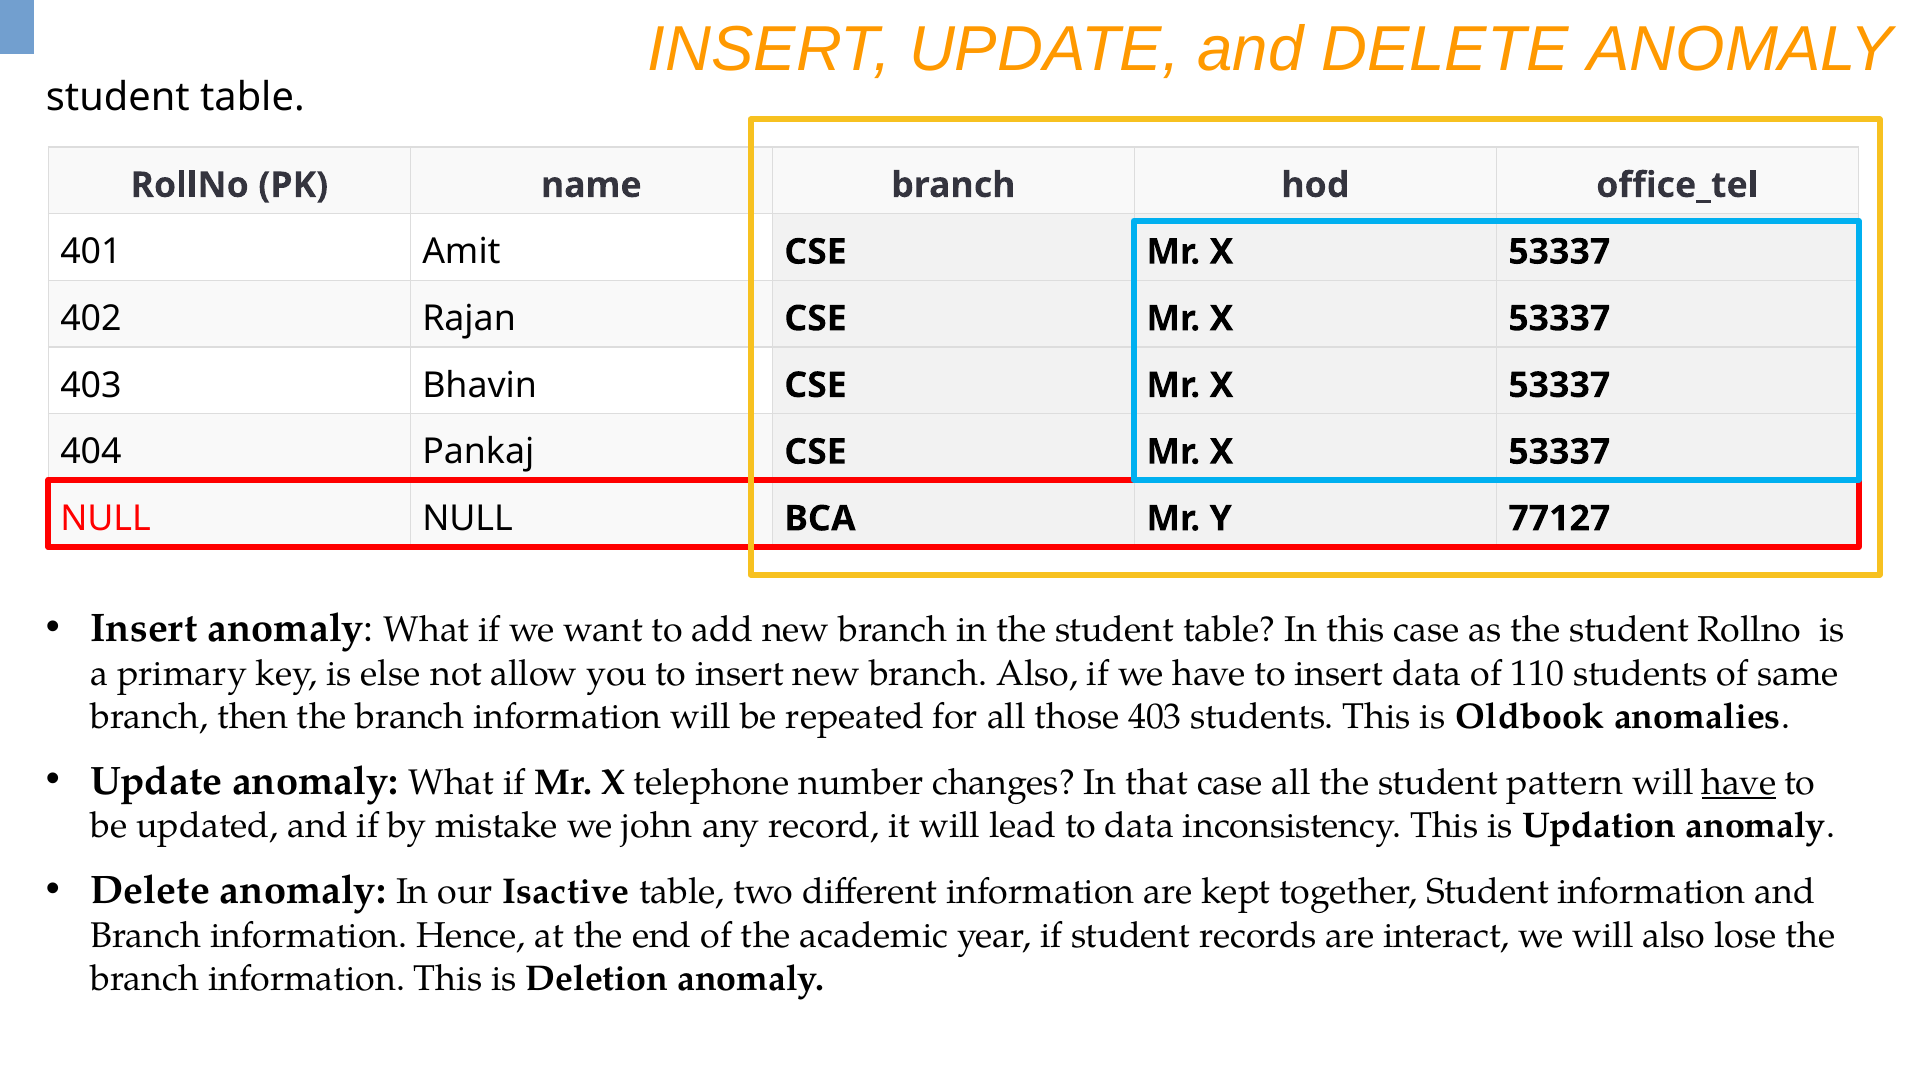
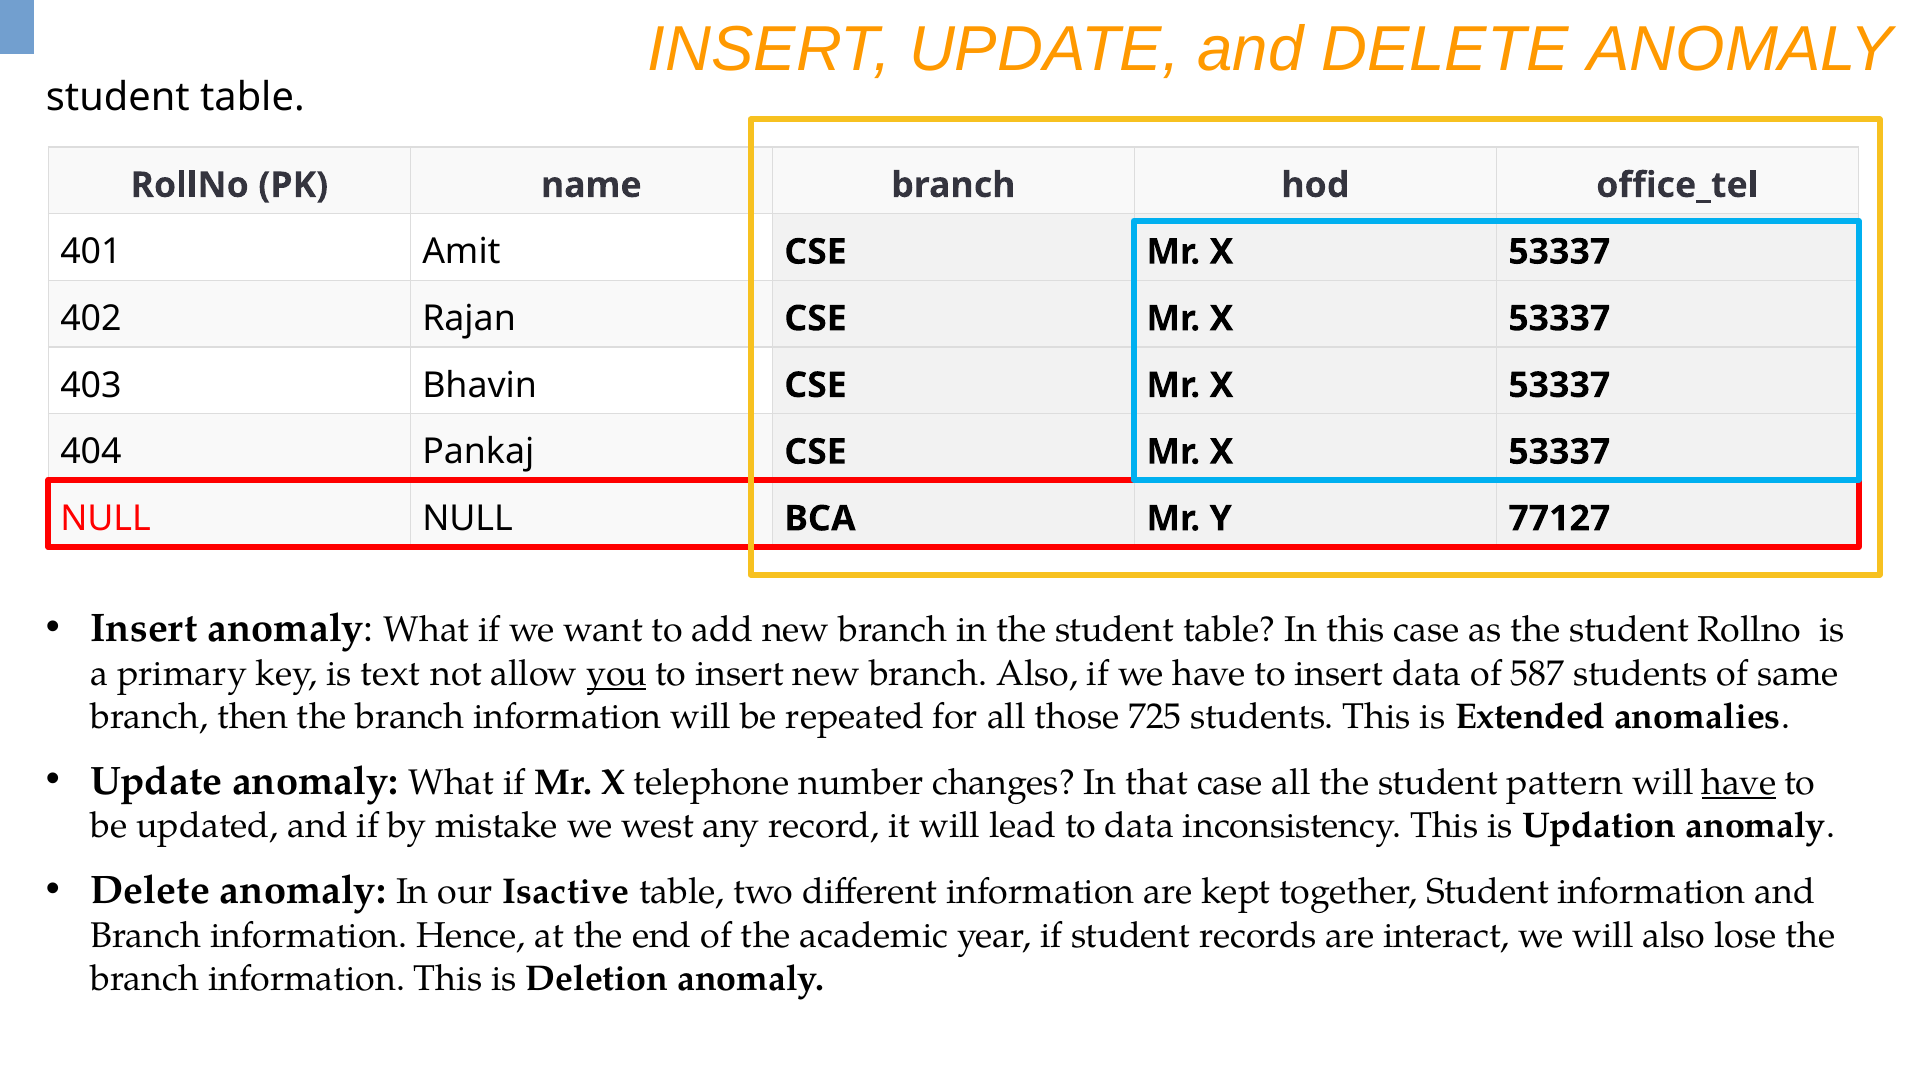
else: else -> text
you underline: none -> present
110: 110 -> 587
those 403: 403 -> 725
Oldbook: Oldbook -> Extended
john: john -> west
